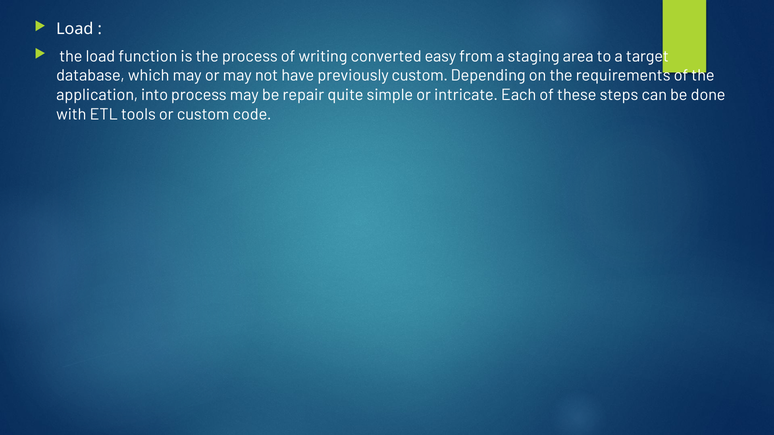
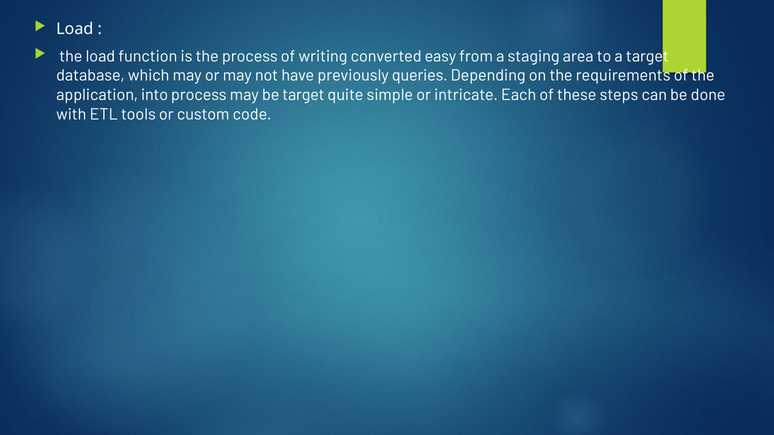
previously custom: custom -> queries
be repair: repair -> target
